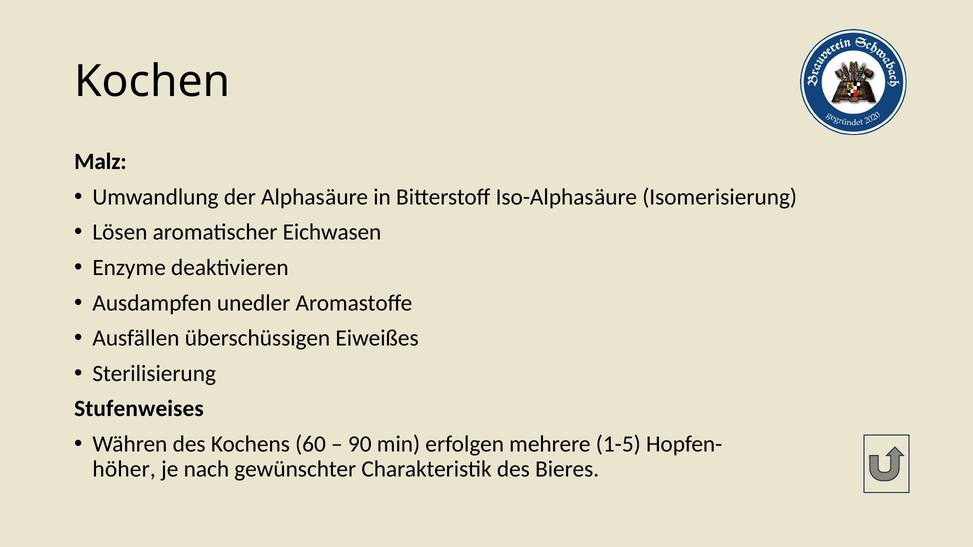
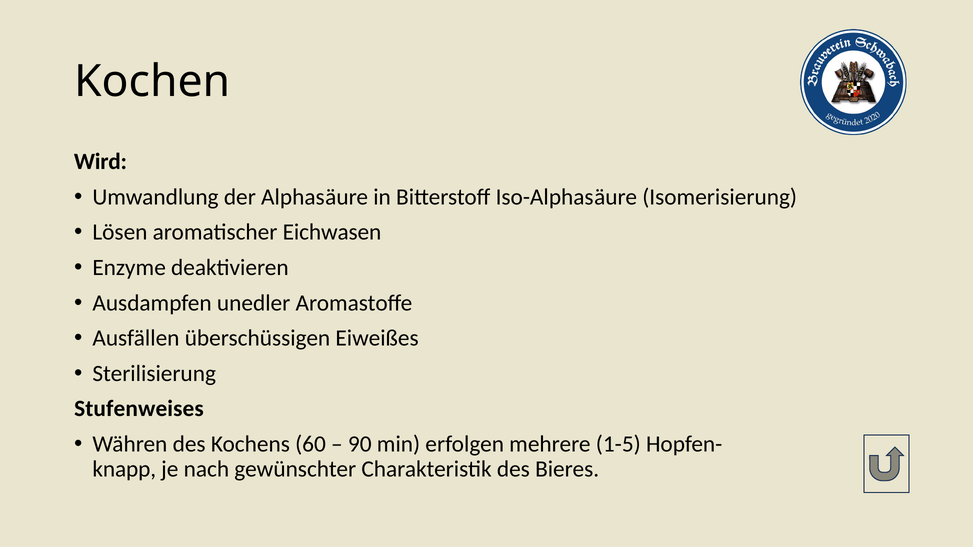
Malz: Malz -> Wird
höher: höher -> knapp
